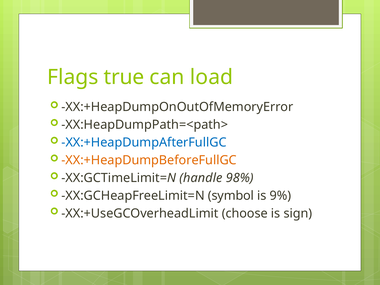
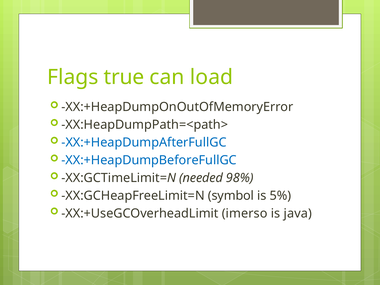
XX:+HeapDumpBeforeFullGC colour: orange -> blue
handle: handle -> needed
9%: 9% -> 5%
choose: choose -> imerso
sign: sign -> java
